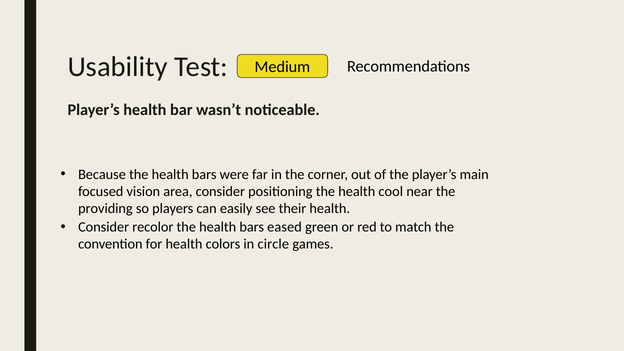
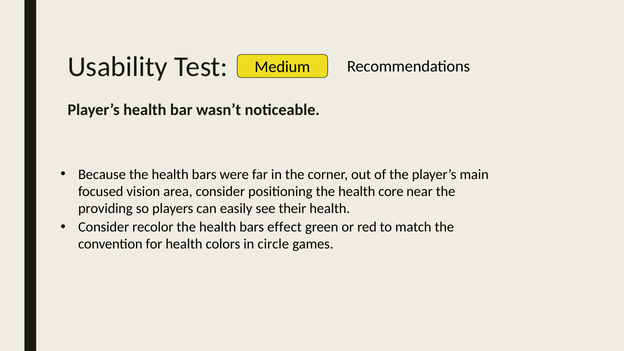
cool: cool -> core
eased: eased -> effect
